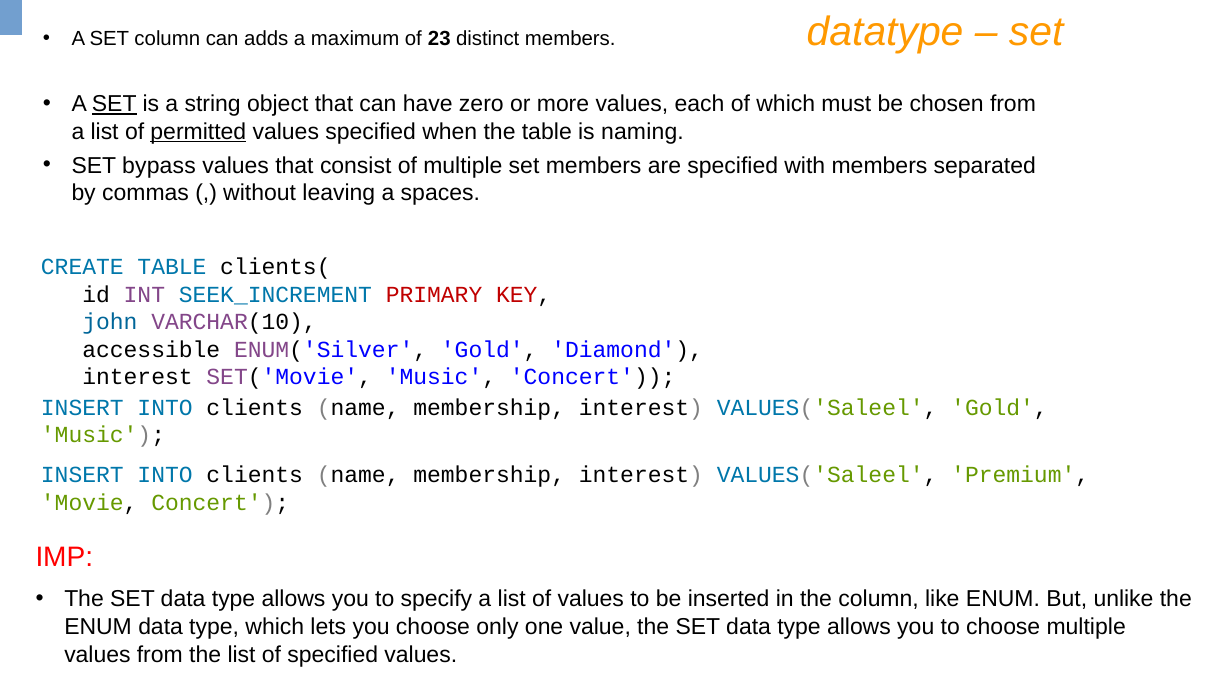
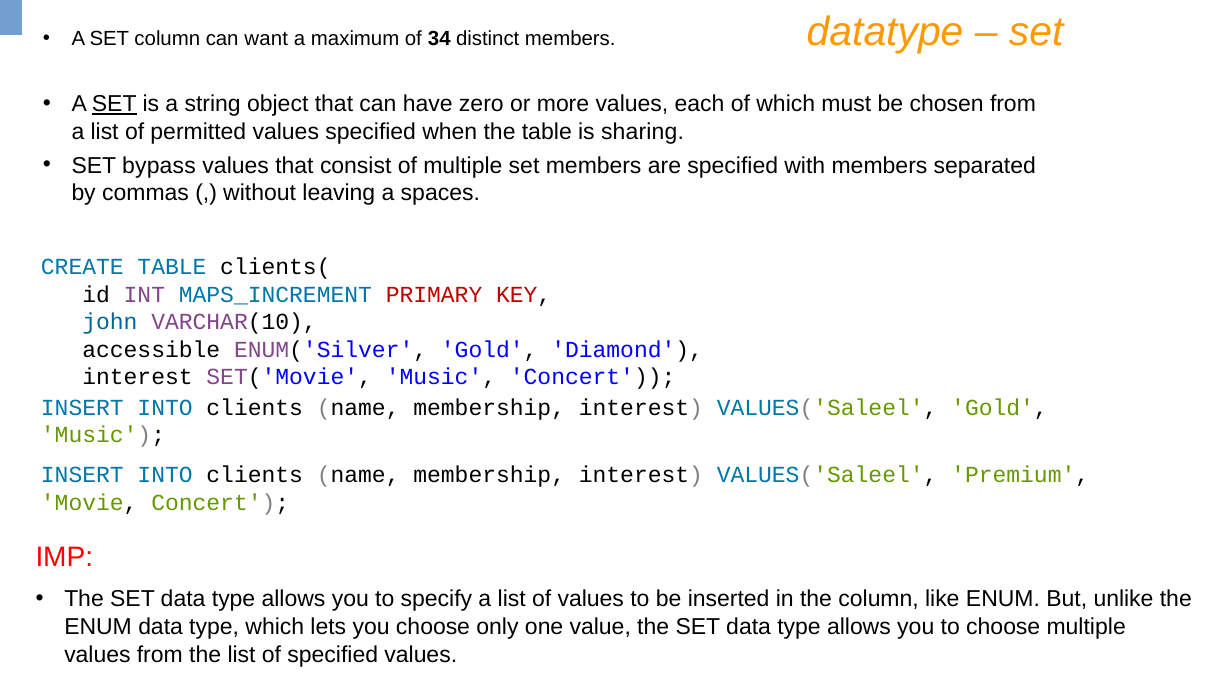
adds: adds -> want
23: 23 -> 34
permitted underline: present -> none
naming: naming -> sharing
SEEK_INCREMENT: SEEK_INCREMENT -> MAPS_INCREMENT
